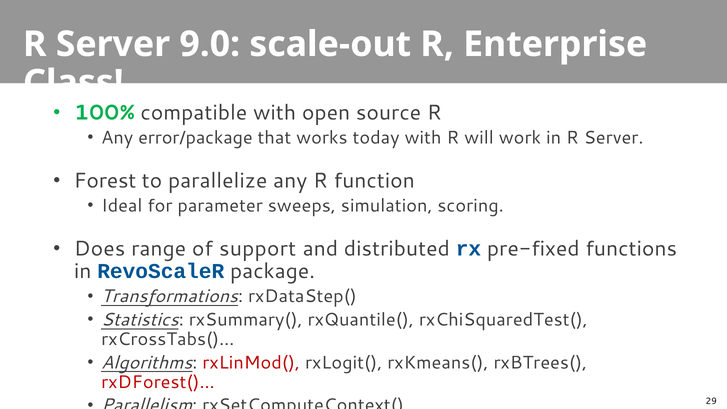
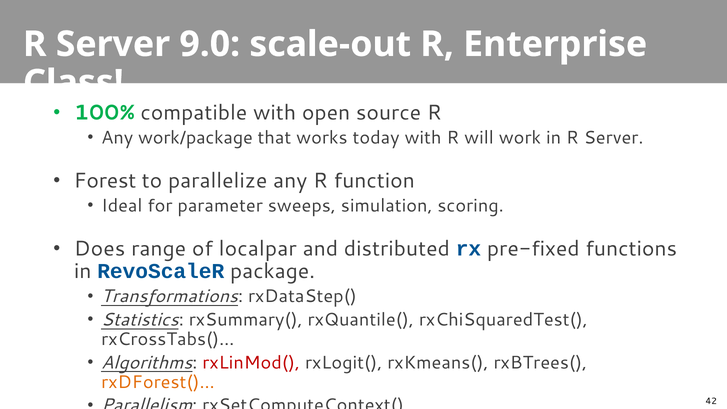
error/package: error/package -> work/package
support: support -> localpar
rxDForest()… colour: red -> orange
29: 29 -> 42
